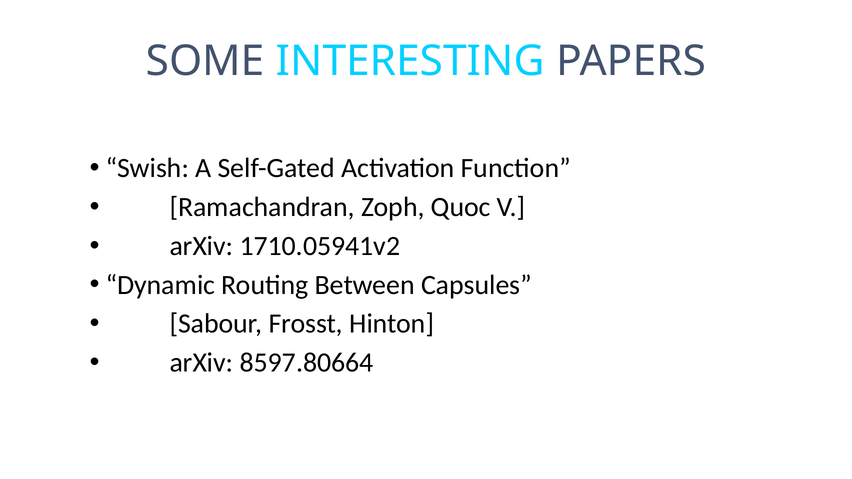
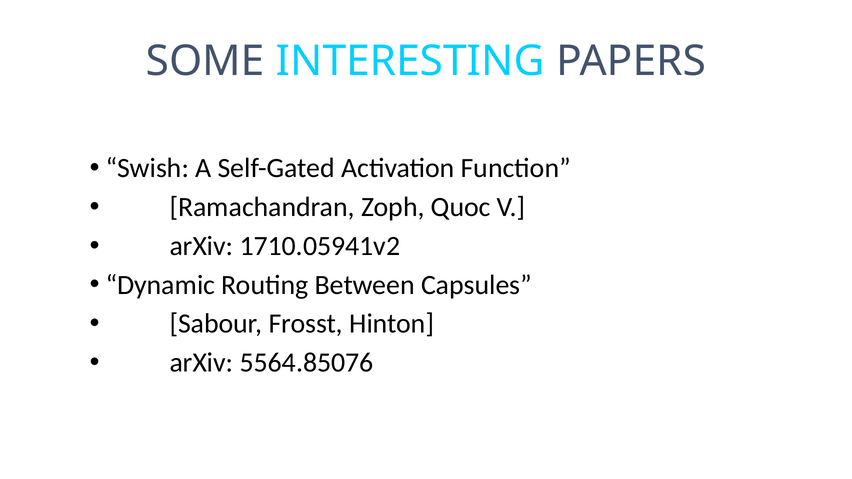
8597.80664: 8597.80664 -> 5564.85076
